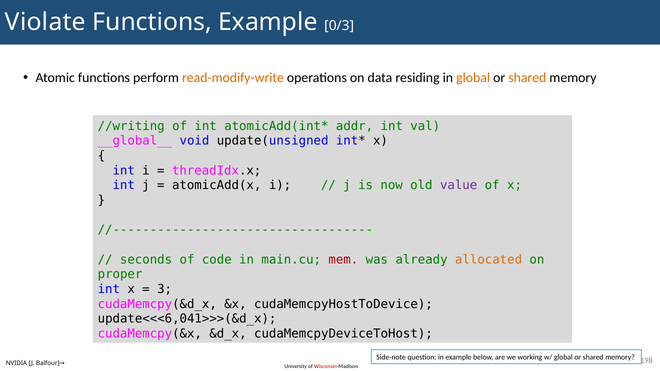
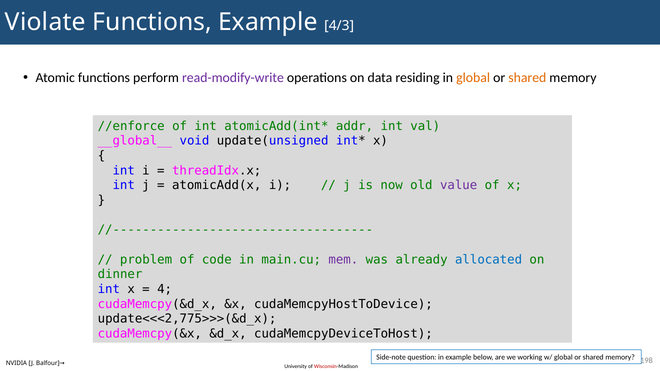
0/3: 0/3 -> 4/3
read-modify-write colour: orange -> purple
//writing: //writing -> //enforce
seconds: seconds -> problem
mem colour: red -> purple
allocated colour: orange -> blue
proper: proper -> dinner
3: 3 -> 4
update<<<6,041>>>(&d_x: update<<<6,041>>>(&d_x -> update<<<2,775>>>(&d_x
